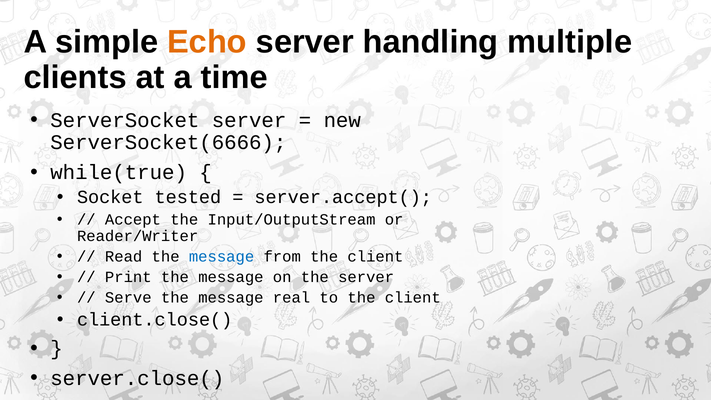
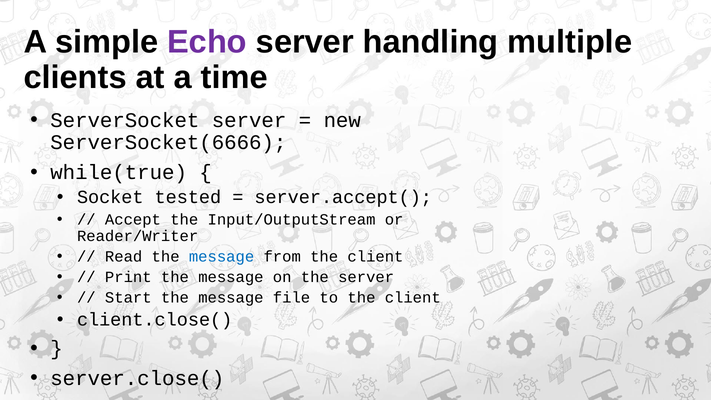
Echo colour: orange -> purple
Serve: Serve -> Start
real: real -> file
